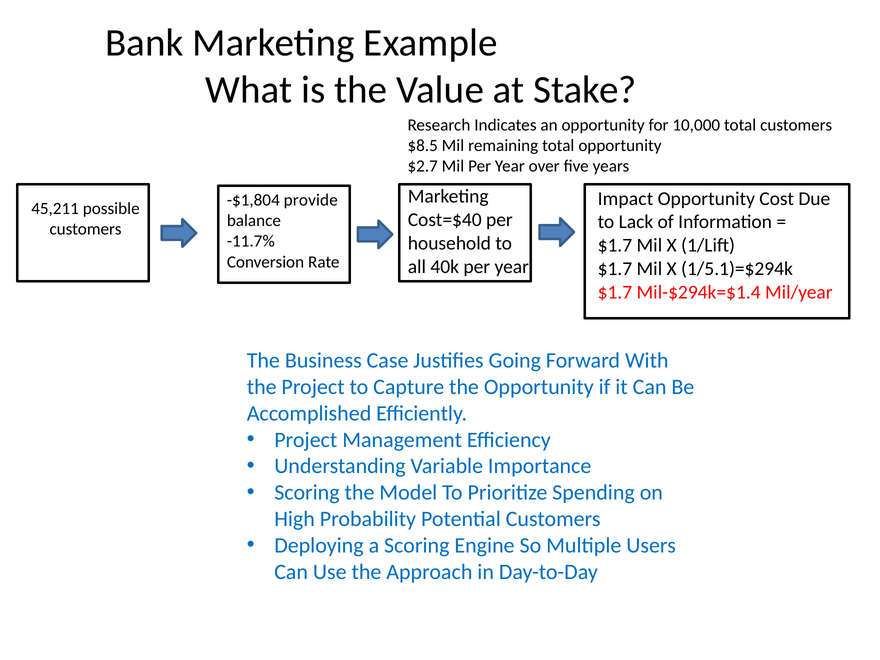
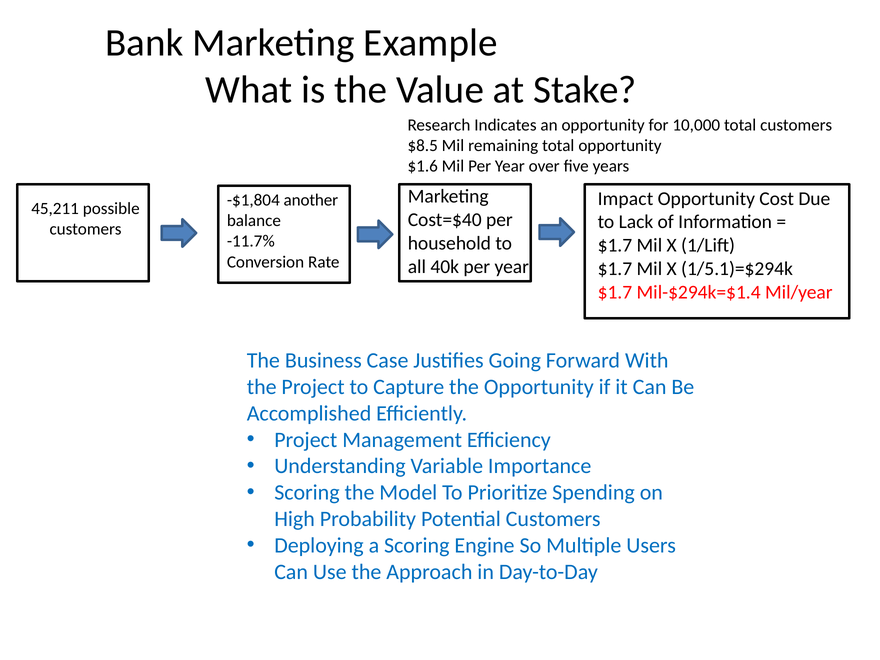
$2.7: $2.7 -> $1.6
provide: provide -> another
